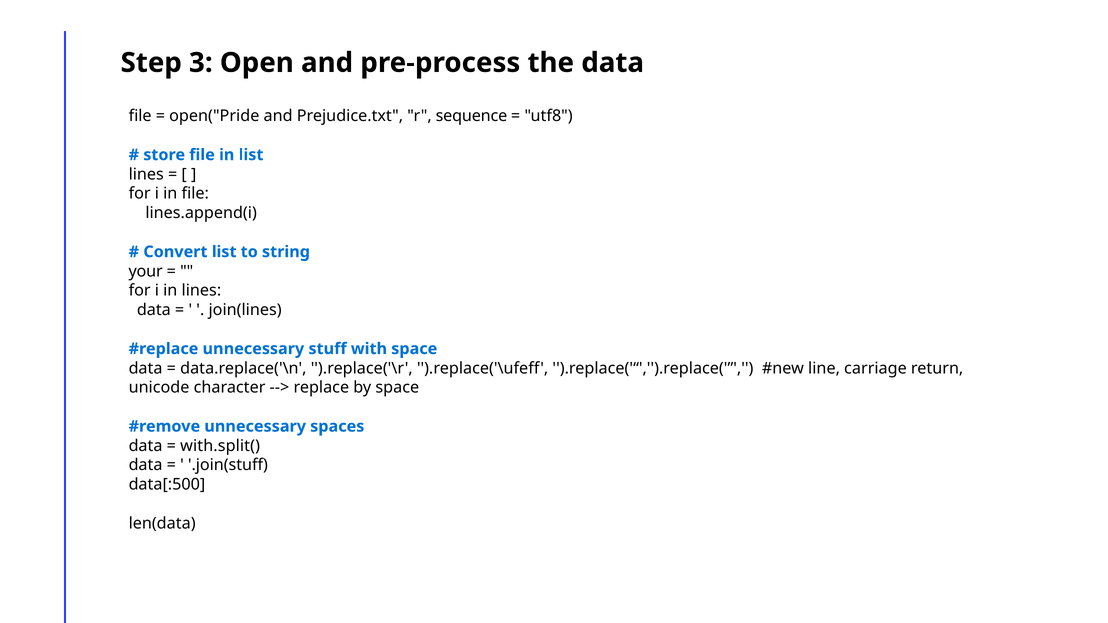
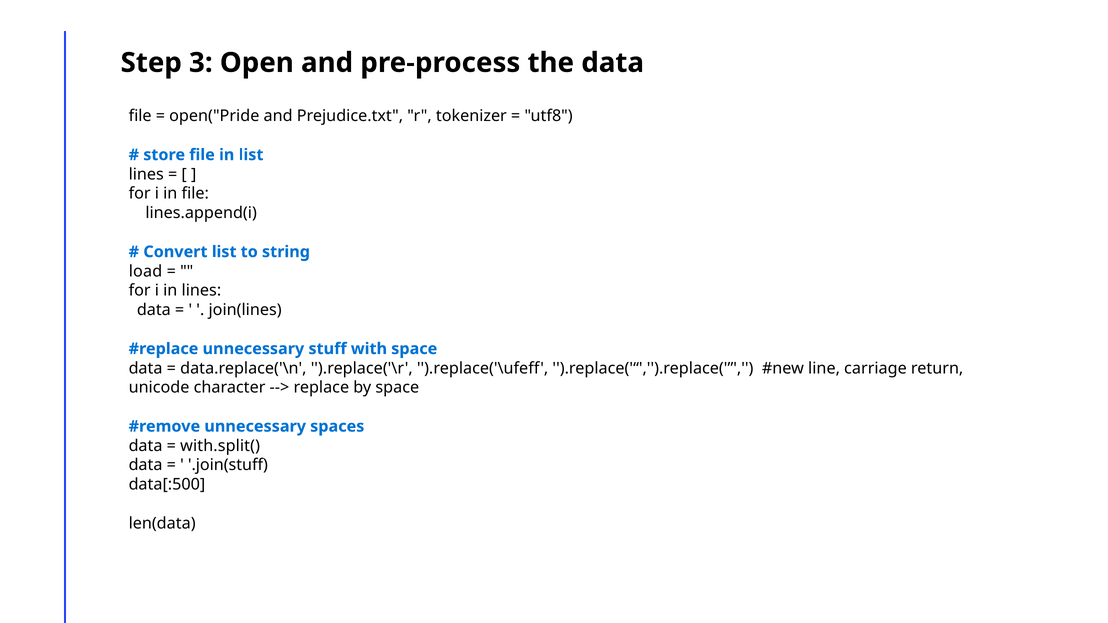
sequence: sequence -> tokenizer
your: your -> load
